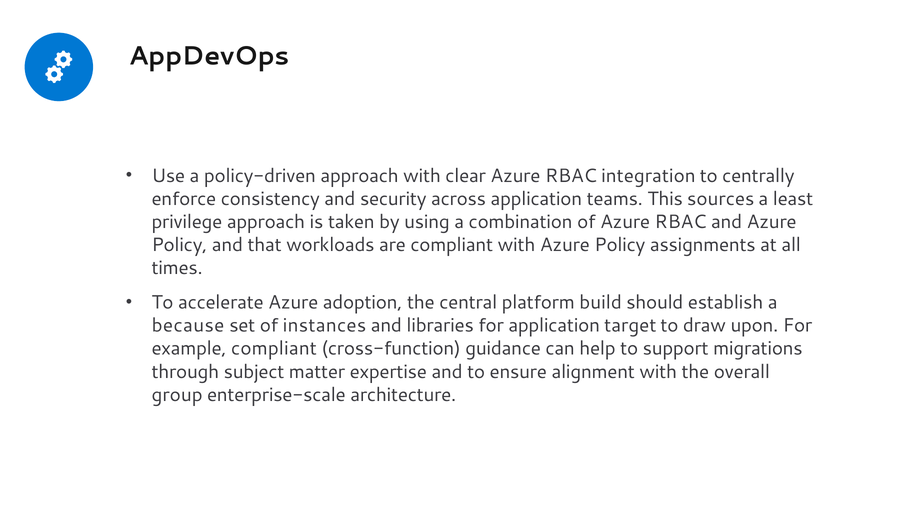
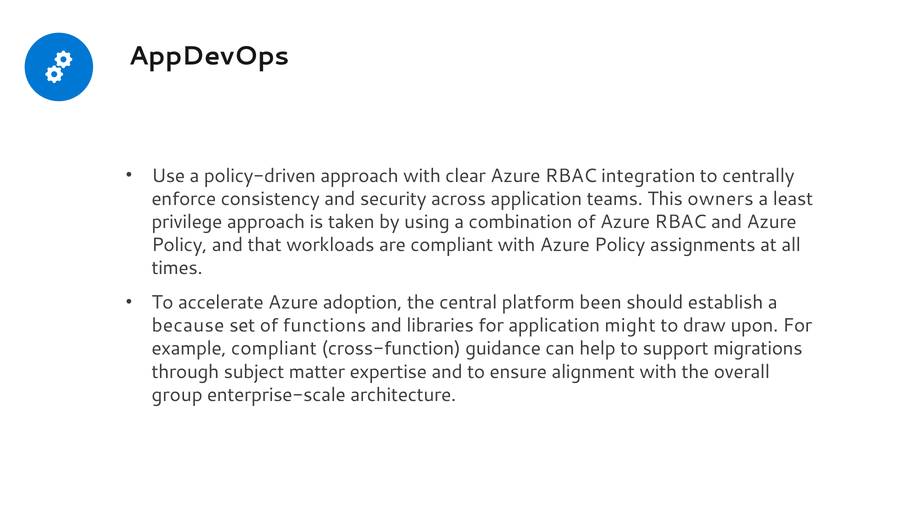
sources: sources -> owners
build: build -> been
instances: instances -> functions
target: target -> might
